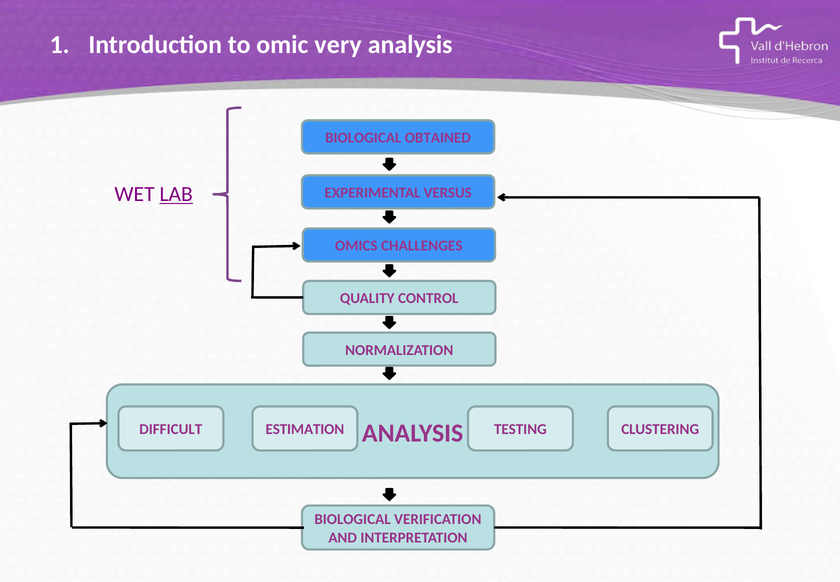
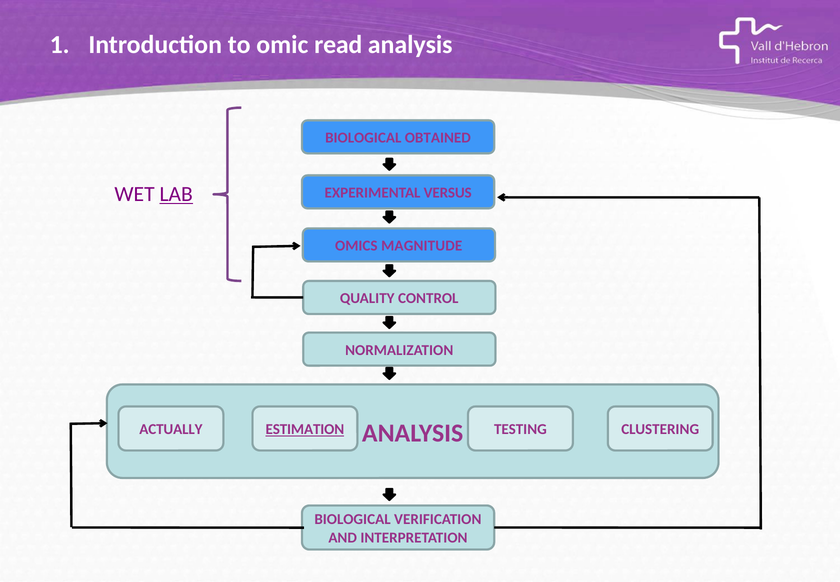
very: very -> read
CHALLENGES: CHALLENGES -> MAGNITUDE
DIFFICULT: DIFFICULT -> ACTUALLY
ESTIMATION underline: none -> present
